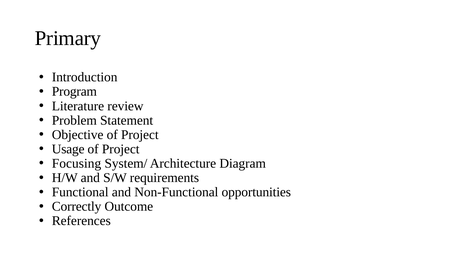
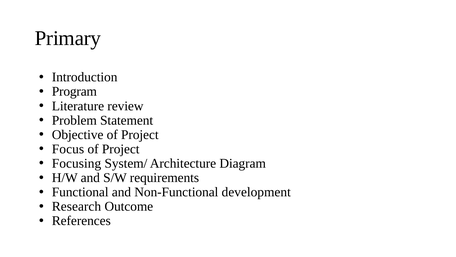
Usage: Usage -> Focus
opportunities: opportunities -> development
Correctly: Correctly -> Research
